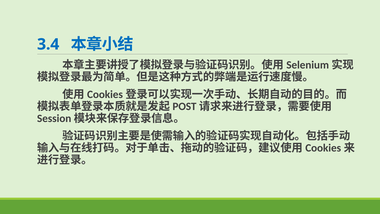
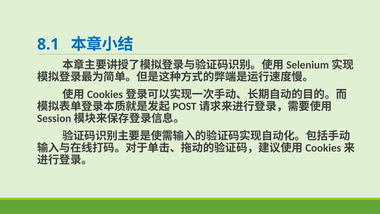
3.4: 3.4 -> 8.1
